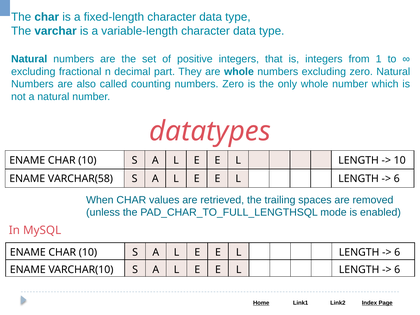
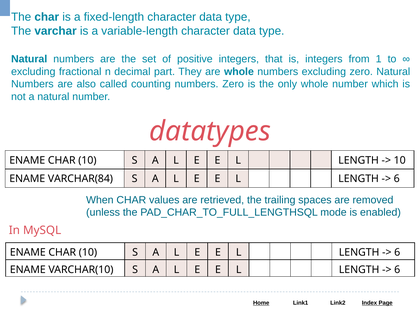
VARCHAR(58: VARCHAR(58 -> VARCHAR(84
